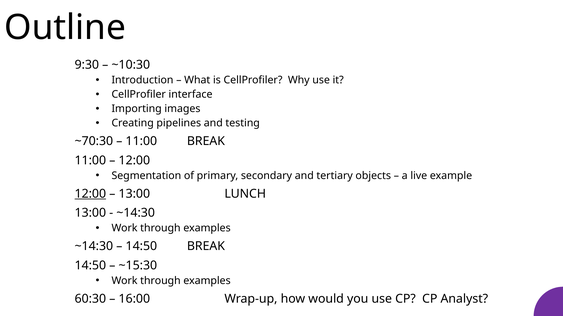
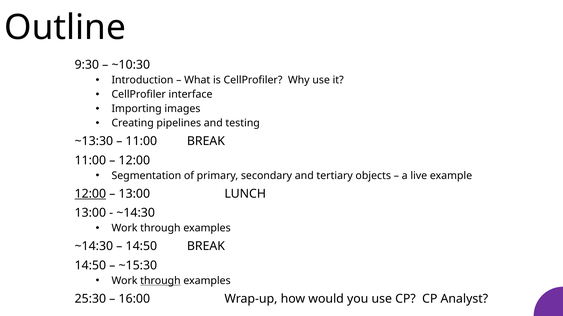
~70:30: ~70:30 -> ~13:30
through at (160, 281) underline: none -> present
60:30: 60:30 -> 25:30
